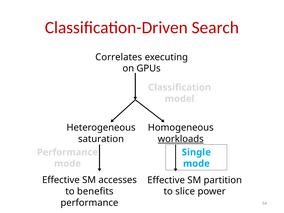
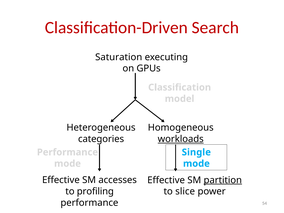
Correlates: Correlates -> Saturation
saturation: saturation -> categories
partition underline: none -> present
benefits: benefits -> profiling
